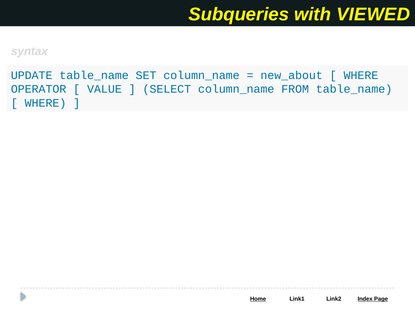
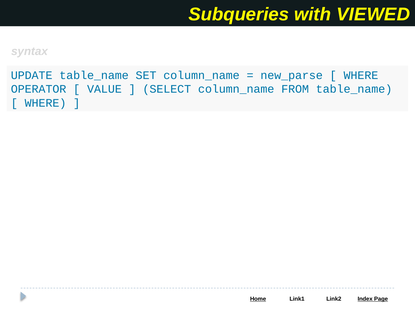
new_about: new_about -> new_parse
